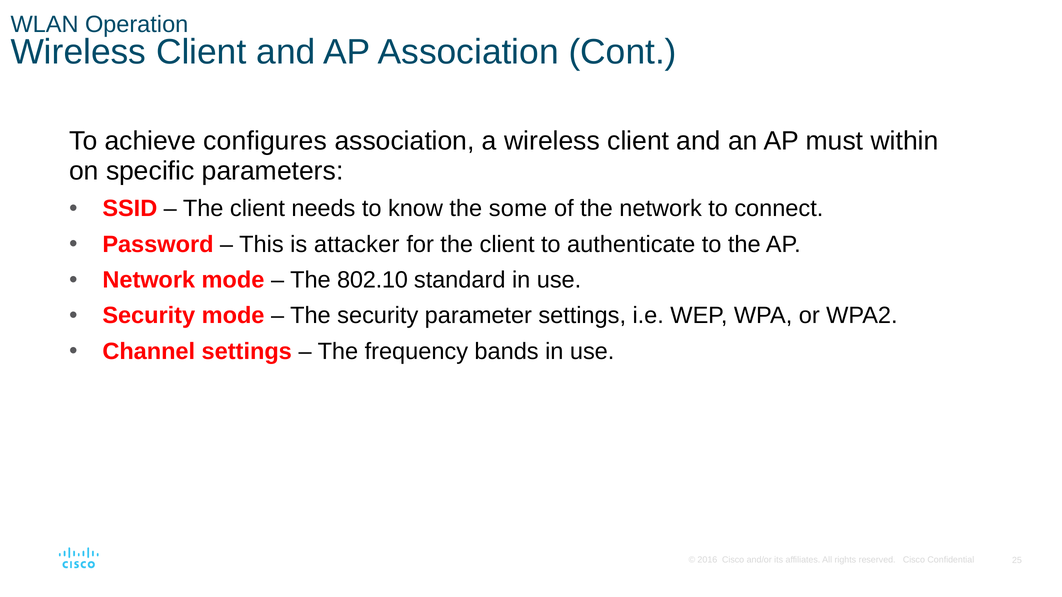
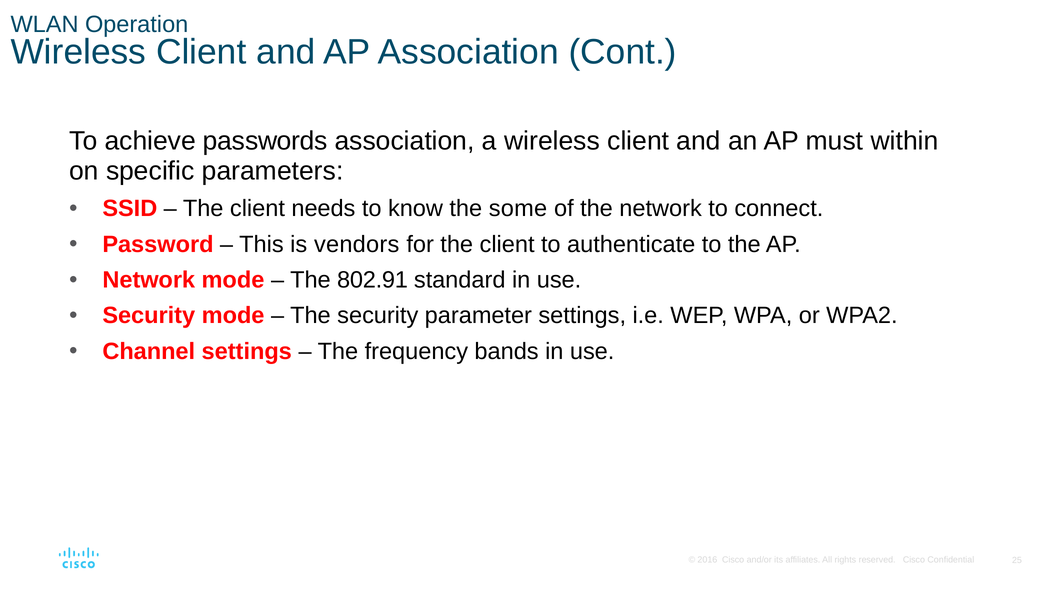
configures: configures -> passwords
attacker: attacker -> vendors
802.10: 802.10 -> 802.91
